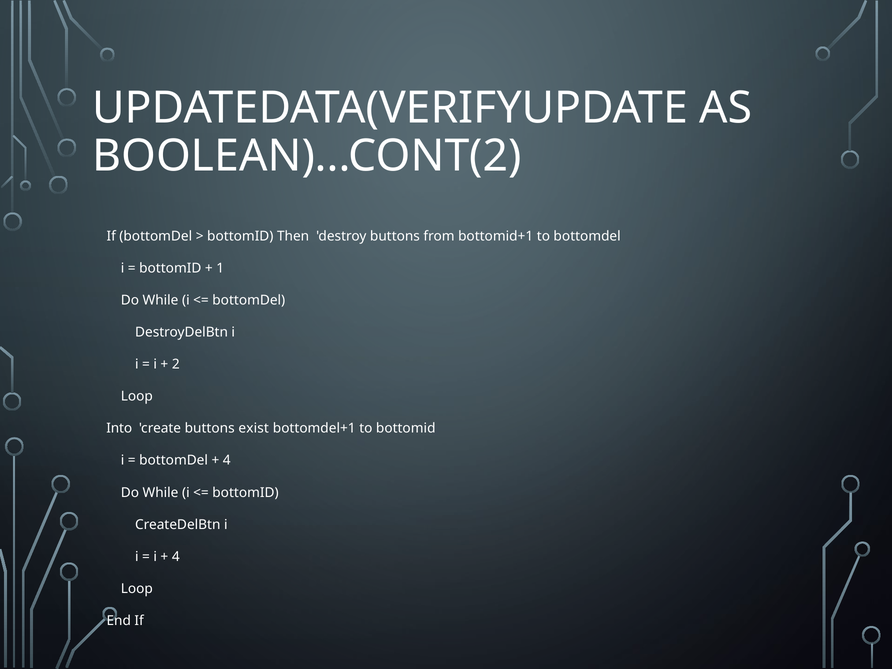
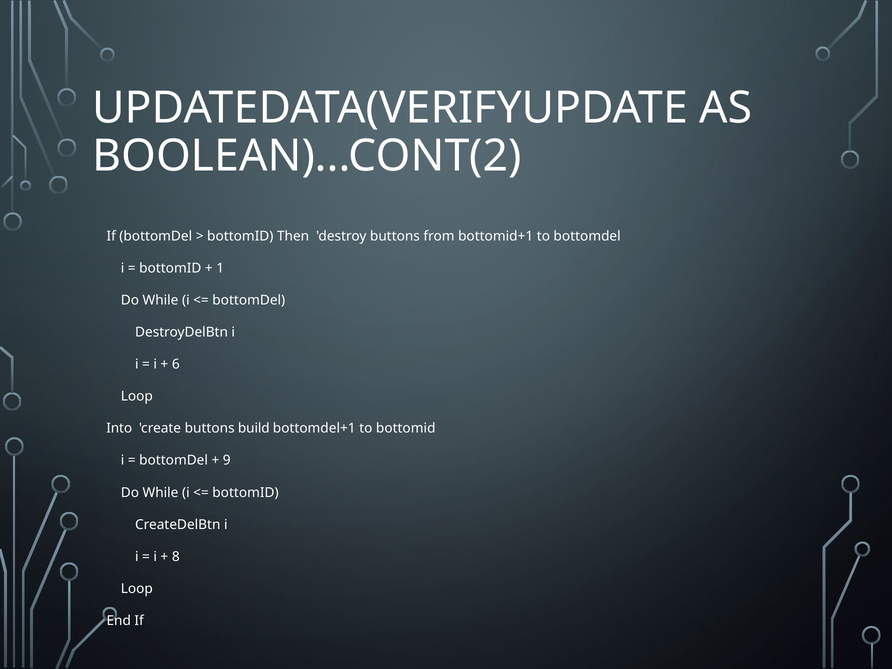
2: 2 -> 6
exist: exist -> build
4 at (227, 461): 4 -> 9
4 at (176, 557): 4 -> 8
